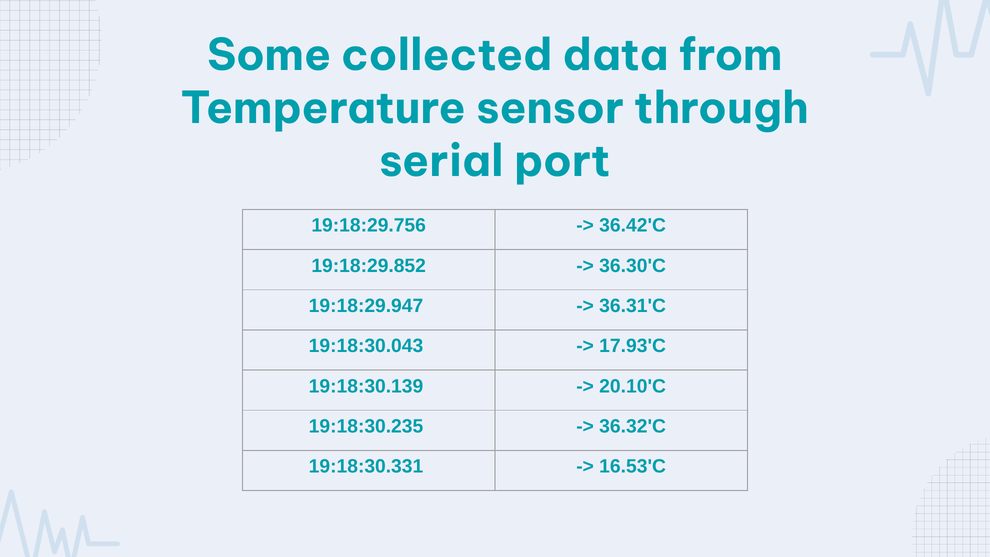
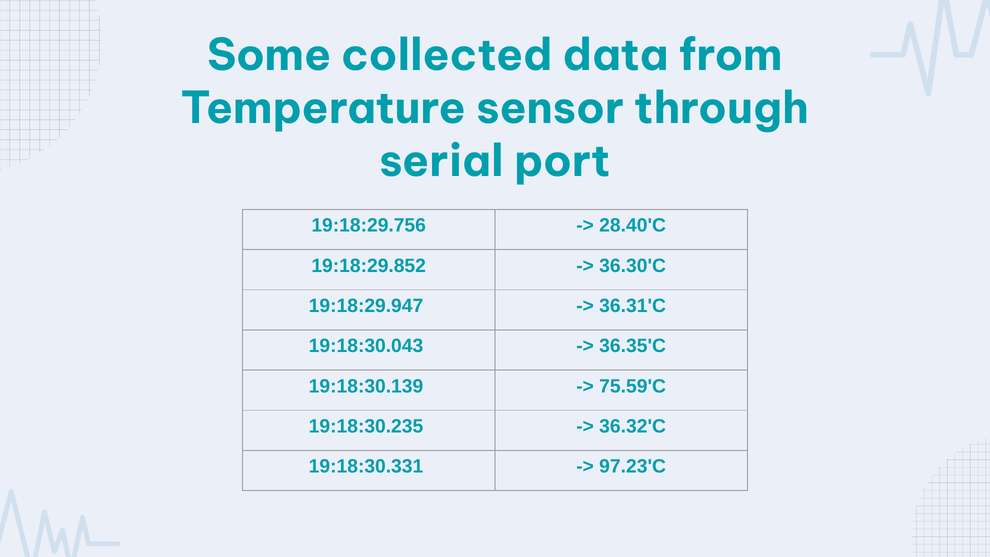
36.42'C: 36.42'C -> 28.40'C
17.93'C: 17.93'C -> 36.35'C
20.10'C: 20.10'C -> 75.59'C
16.53'C: 16.53'C -> 97.23'C
